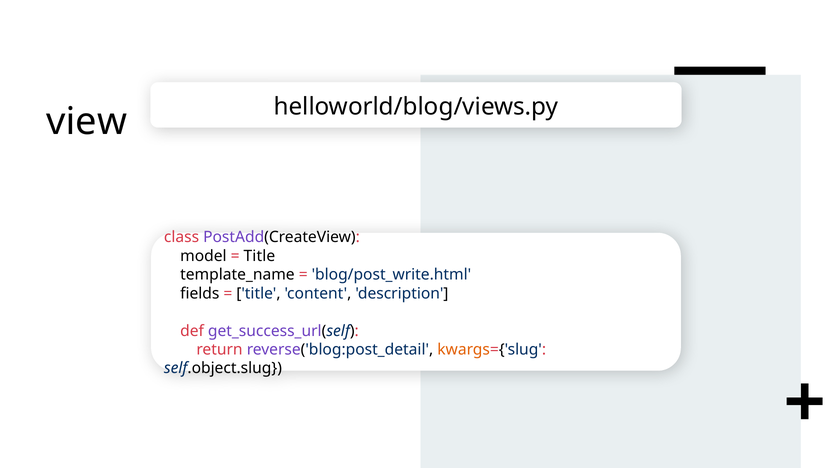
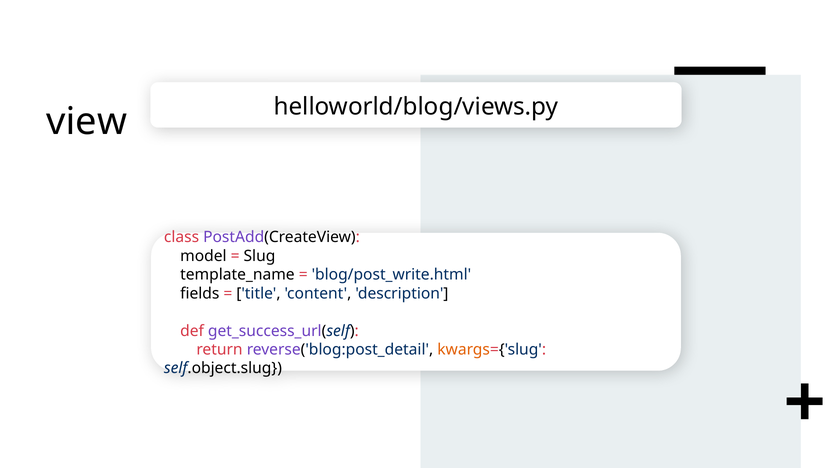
Title at (259, 256): Title -> Slug
